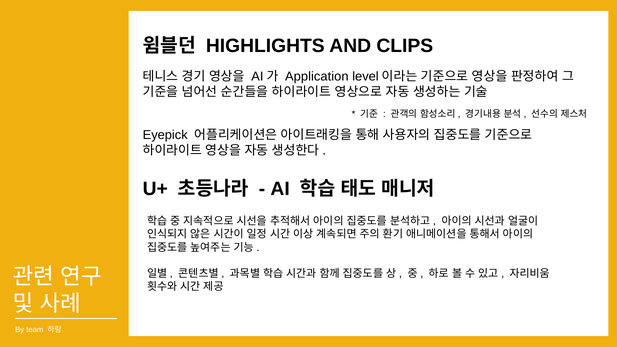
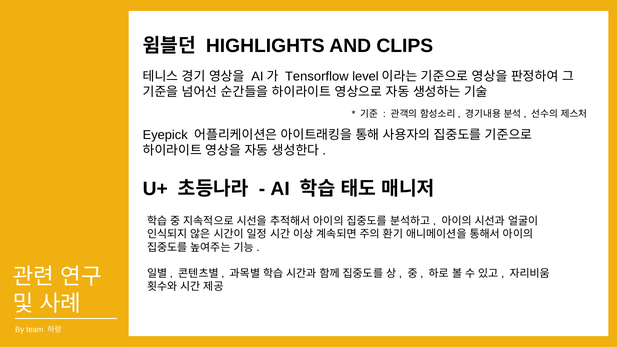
Application: Application -> Tensorflow
